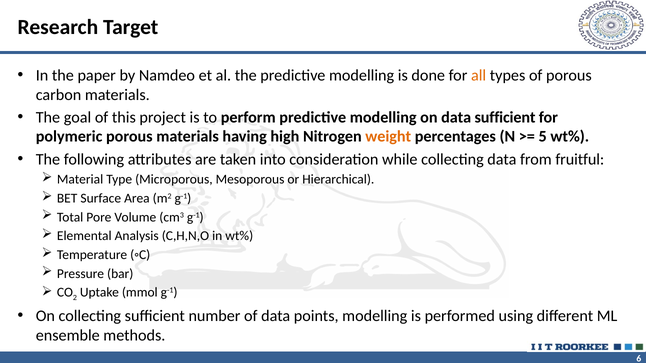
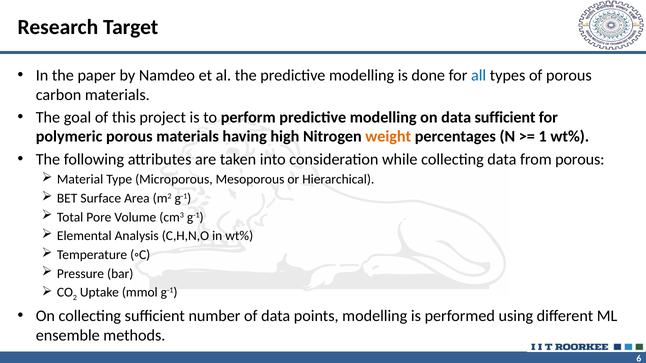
all colour: orange -> blue
5: 5 -> 1
from fruitful: fruitful -> porous
